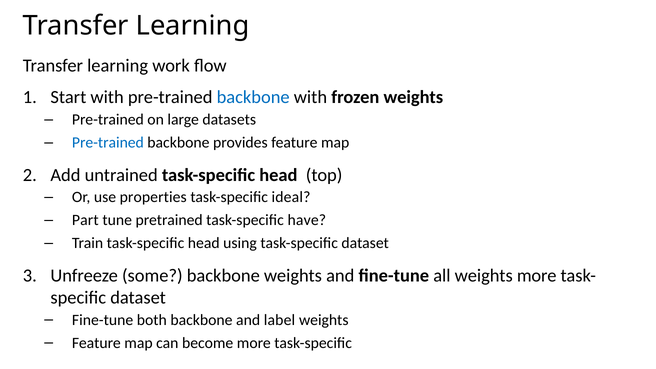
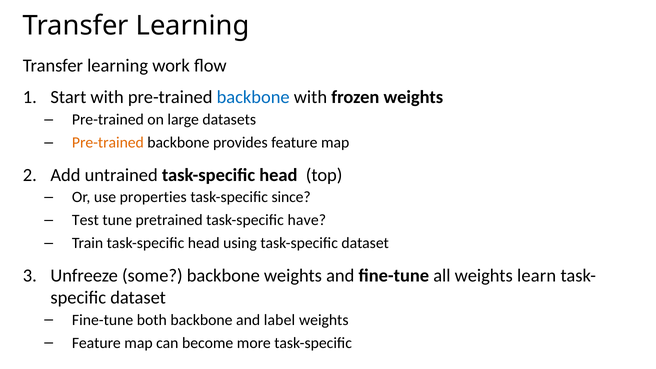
Pre-trained at (108, 143) colour: blue -> orange
ideal: ideal -> since
Part: Part -> Test
weights more: more -> learn
